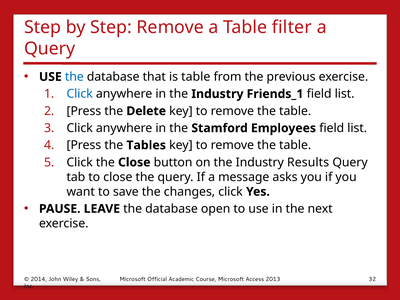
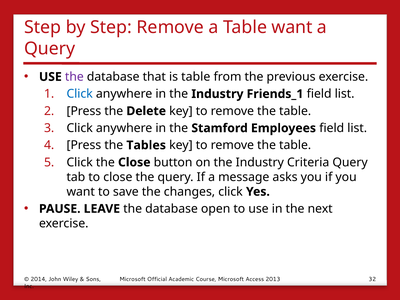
Table filter: filter -> want
the at (74, 77) colour: blue -> purple
Results: Results -> Criteria
